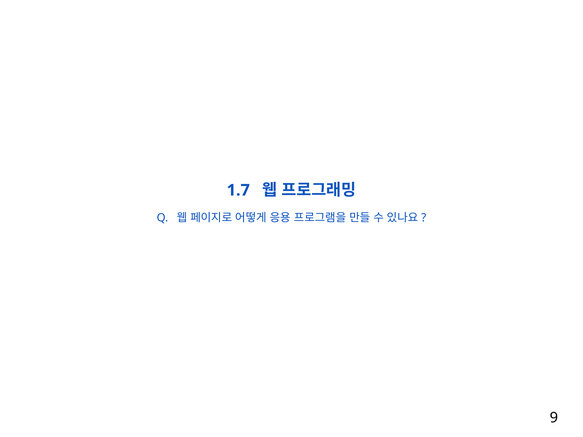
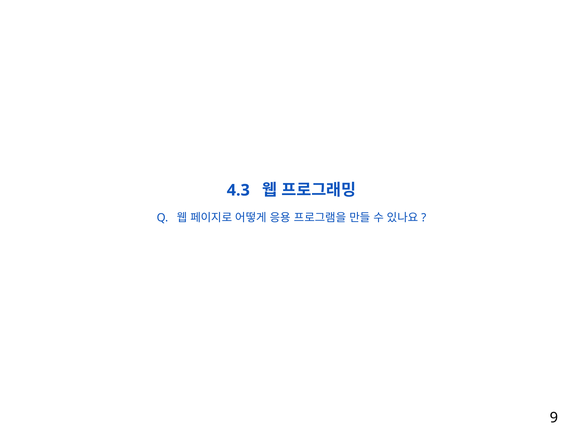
1.7: 1.7 -> 4.3
